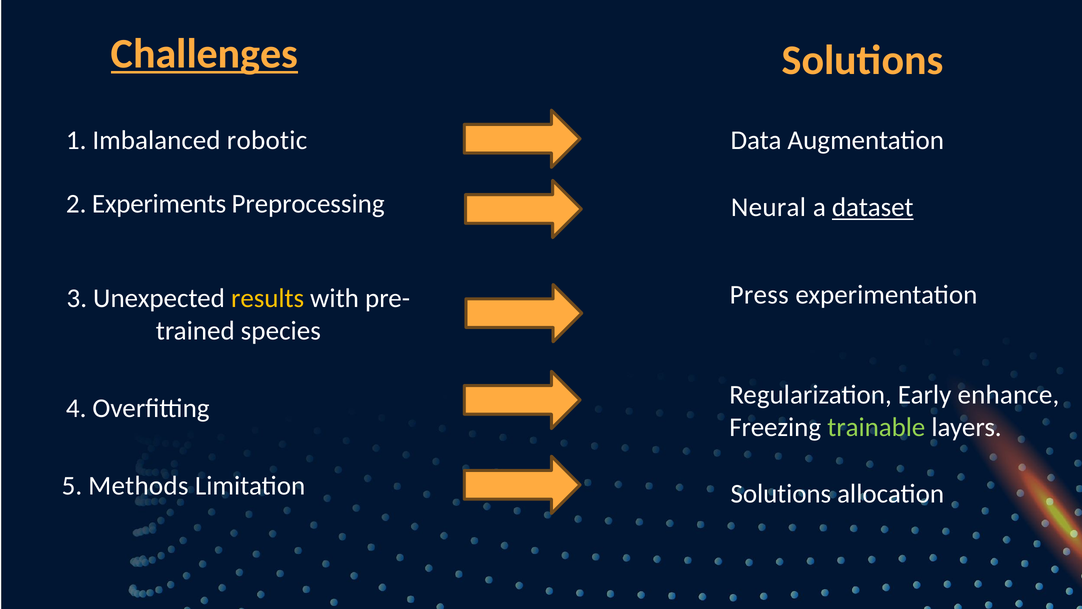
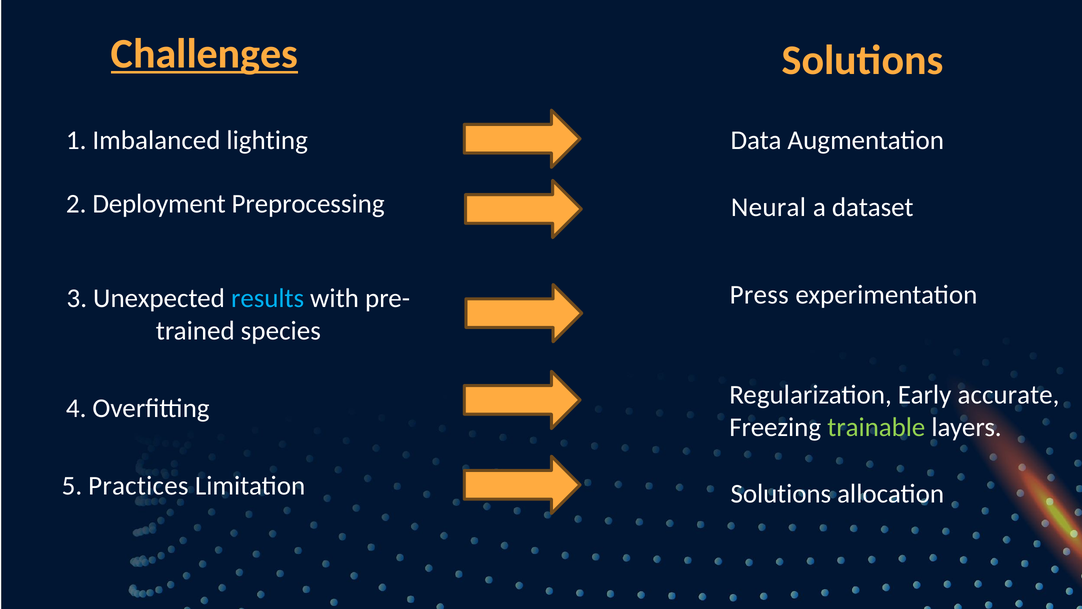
robotic: robotic -> lighting
Experiments: Experiments -> Deployment
dataset underline: present -> none
results colour: yellow -> light blue
enhance: enhance -> accurate
Methods: Methods -> Practices
